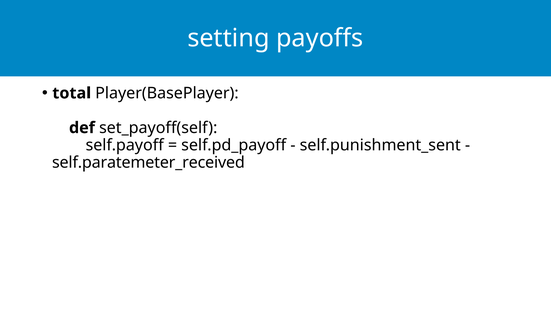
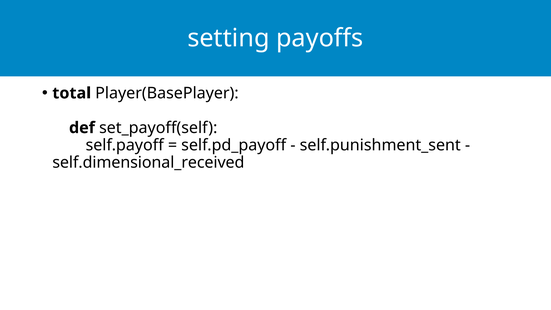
self.paratemeter_received: self.paratemeter_received -> self.dimensional_received
